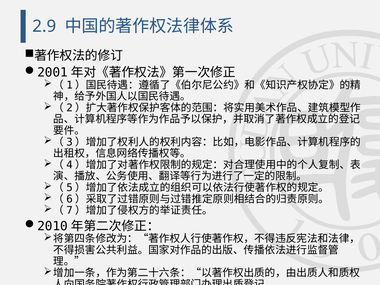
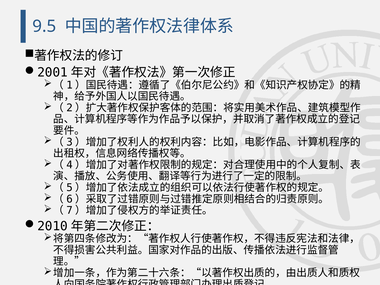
2.9: 2.9 -> 9.5
